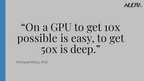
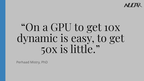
possible: possible -> dynamic
deep: deep -> little
